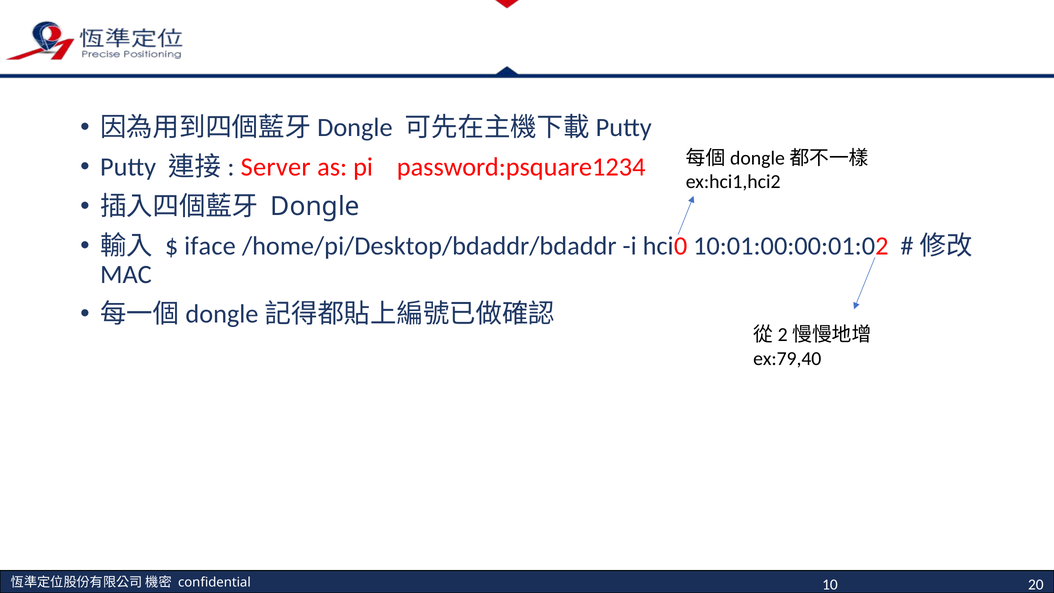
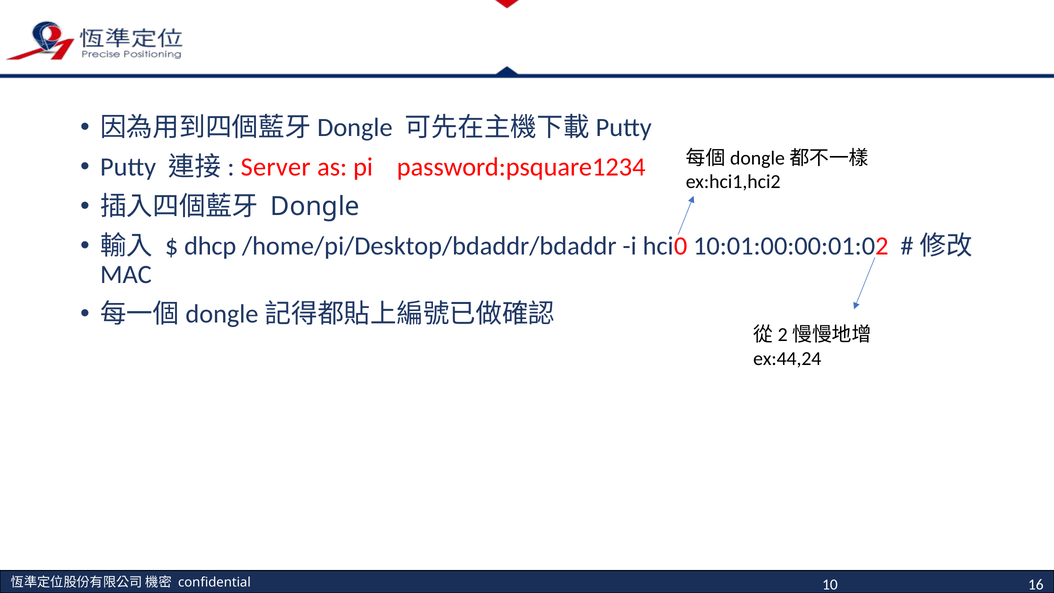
iface: iface -> dhcp
ex:79,40: ex:79,40 -> ex:44,24
20: 20 -> 16
